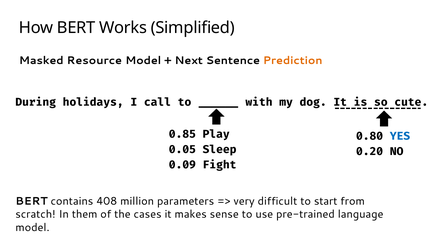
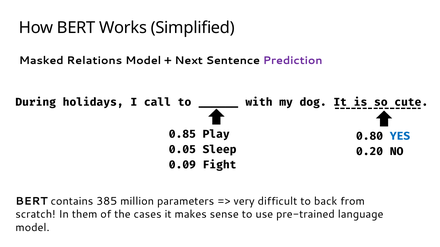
Resource: Resource -> Relations
Prediction colour: orange -> purple
408: 408 -> 385
start: start -> back
